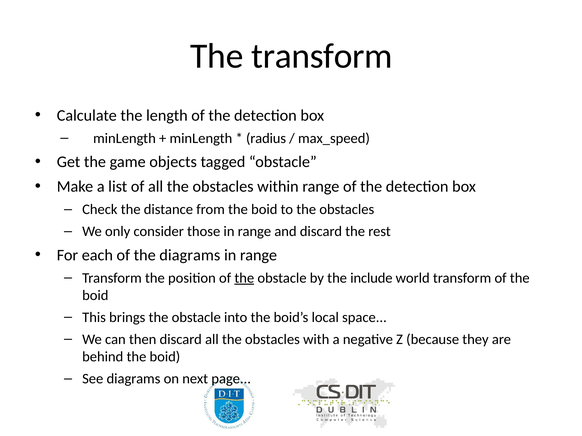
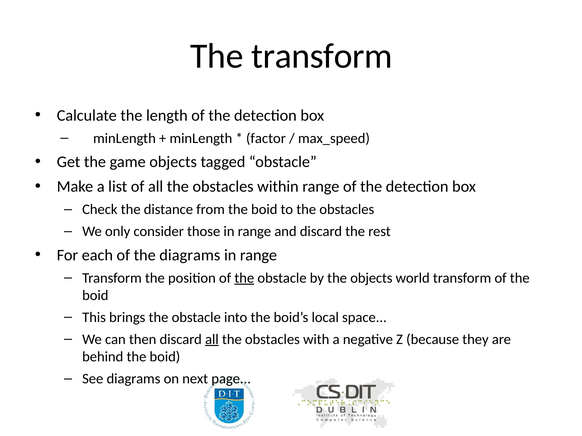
radius: radius -> factor
the include: include -> objects
all at (212, 340) underline: none -> present
